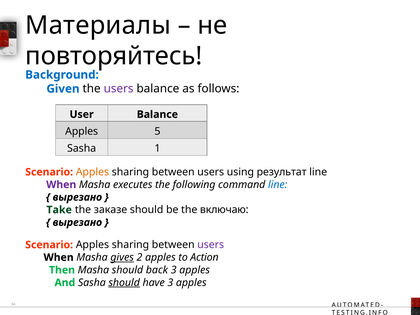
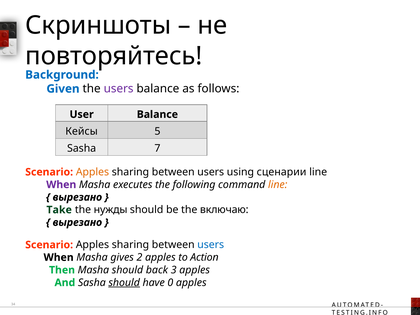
Материалы: Материалы -> Скриншоты
Apples at (82, 131): Apples -> Кейсы
1: 1 -> 7
результат: результат -> сценарии
line at (278, 185) colour: blue -> orange
заказе: заказе -> нужды
users at (211, 245) colour: purple -> blue
gives underline: present -> none
have 3: 3 -> 0
